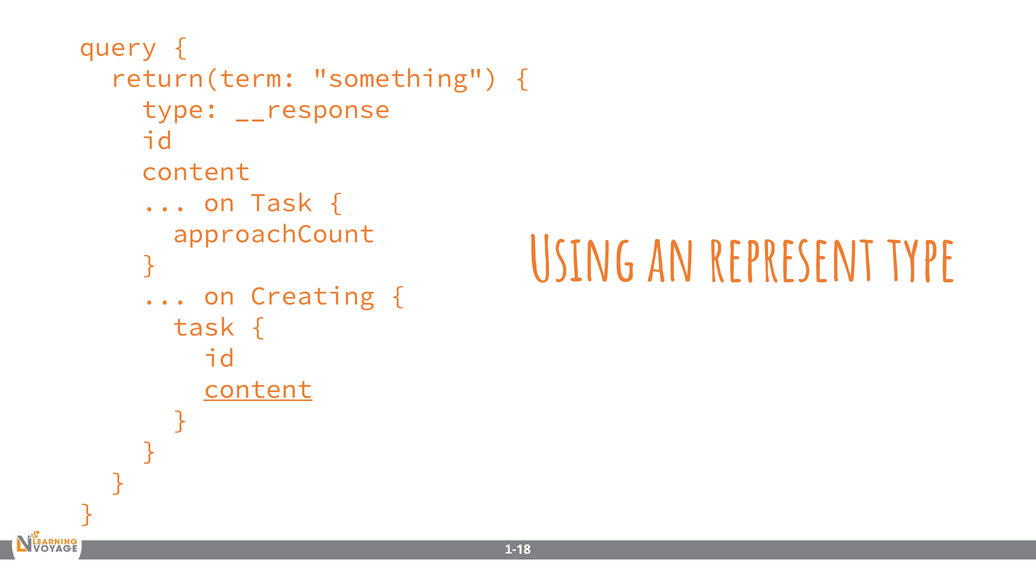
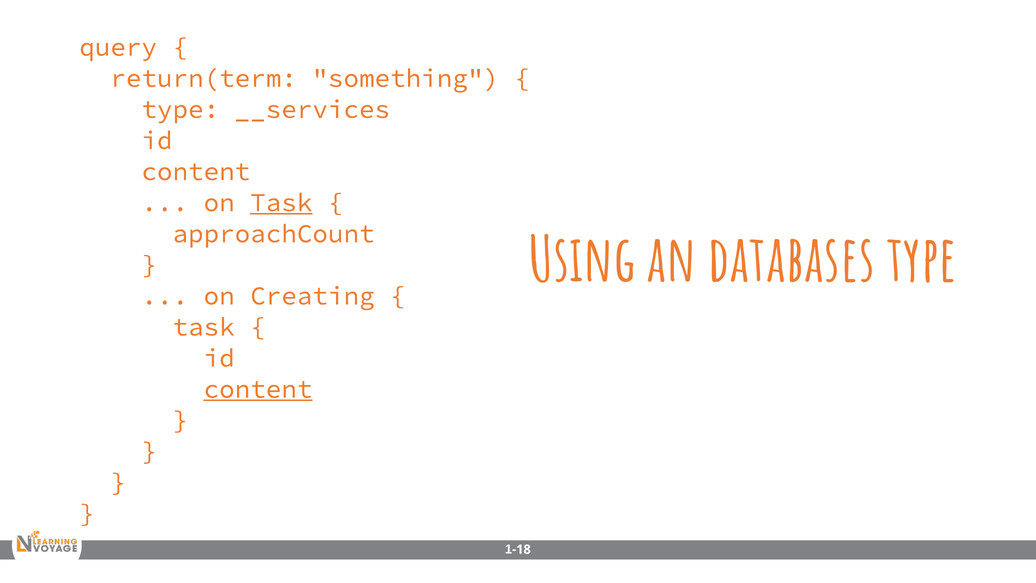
__response: __response -> __services
Task at (281, 203) underline: none -> present
represent: represent -> databases
